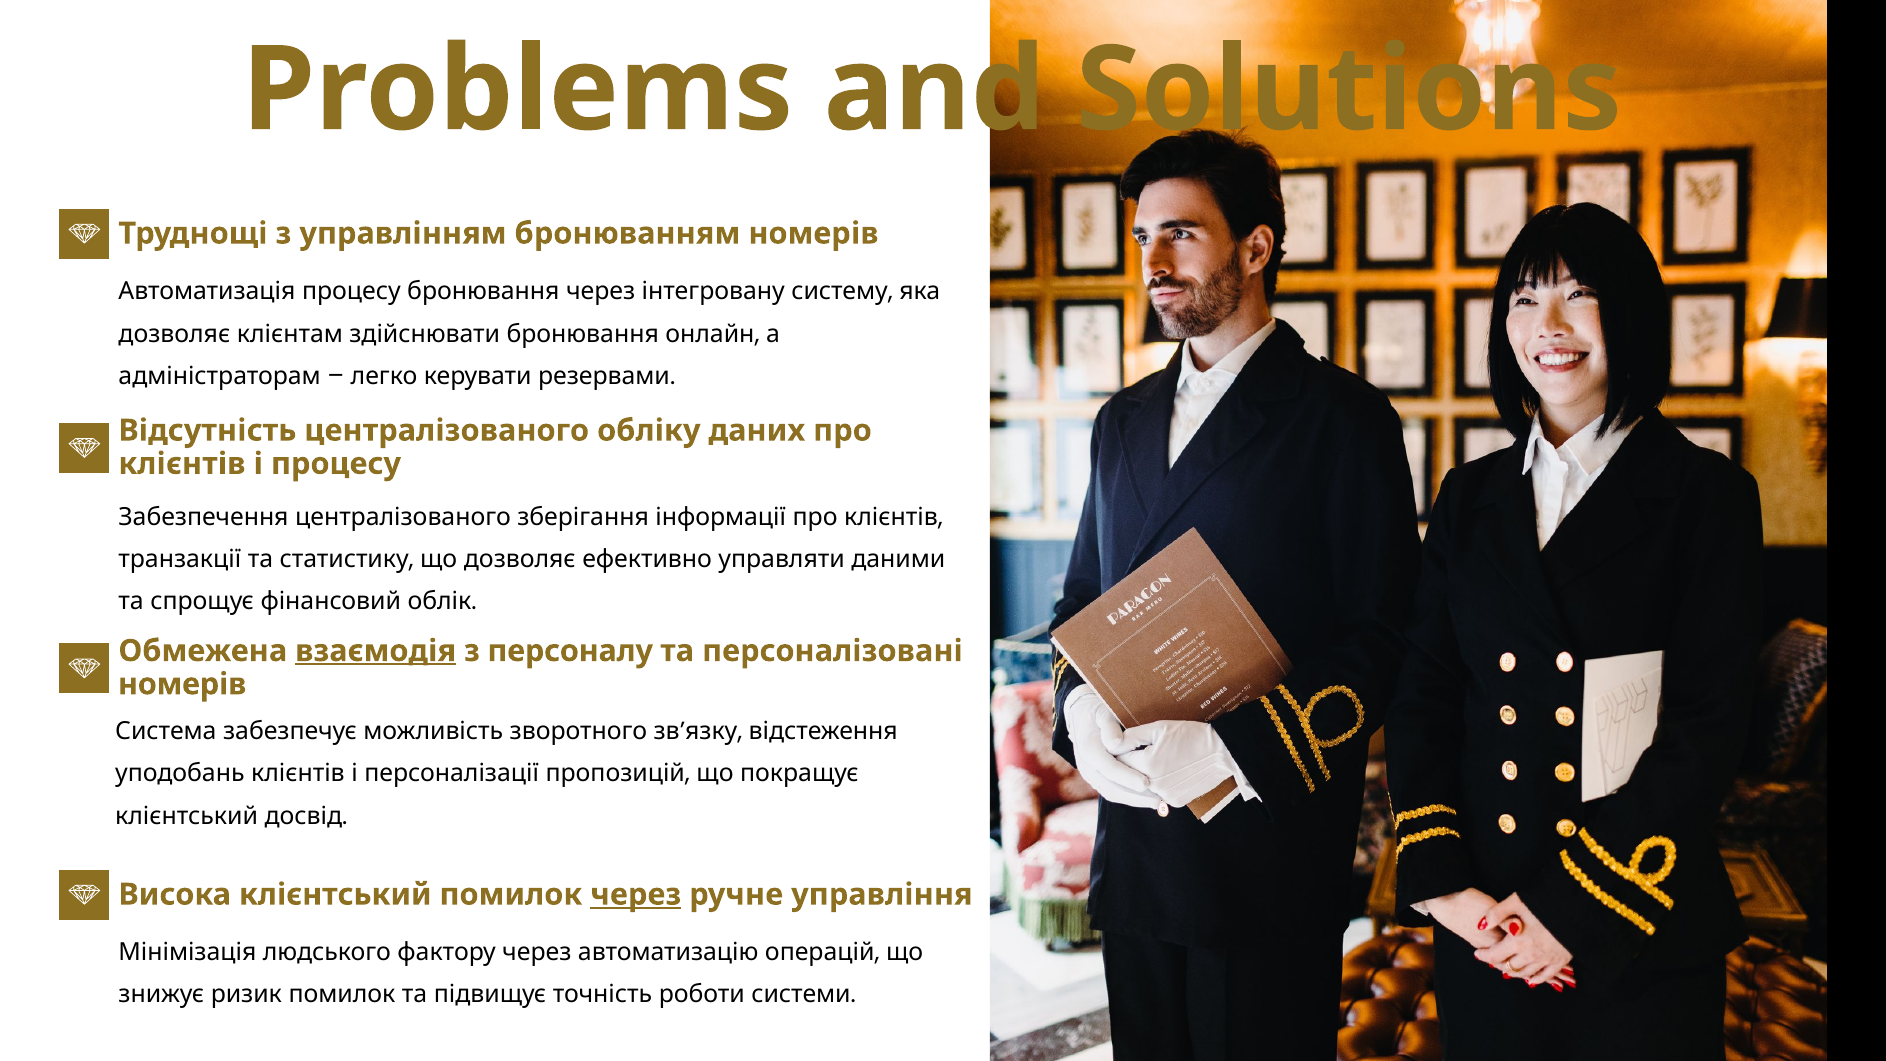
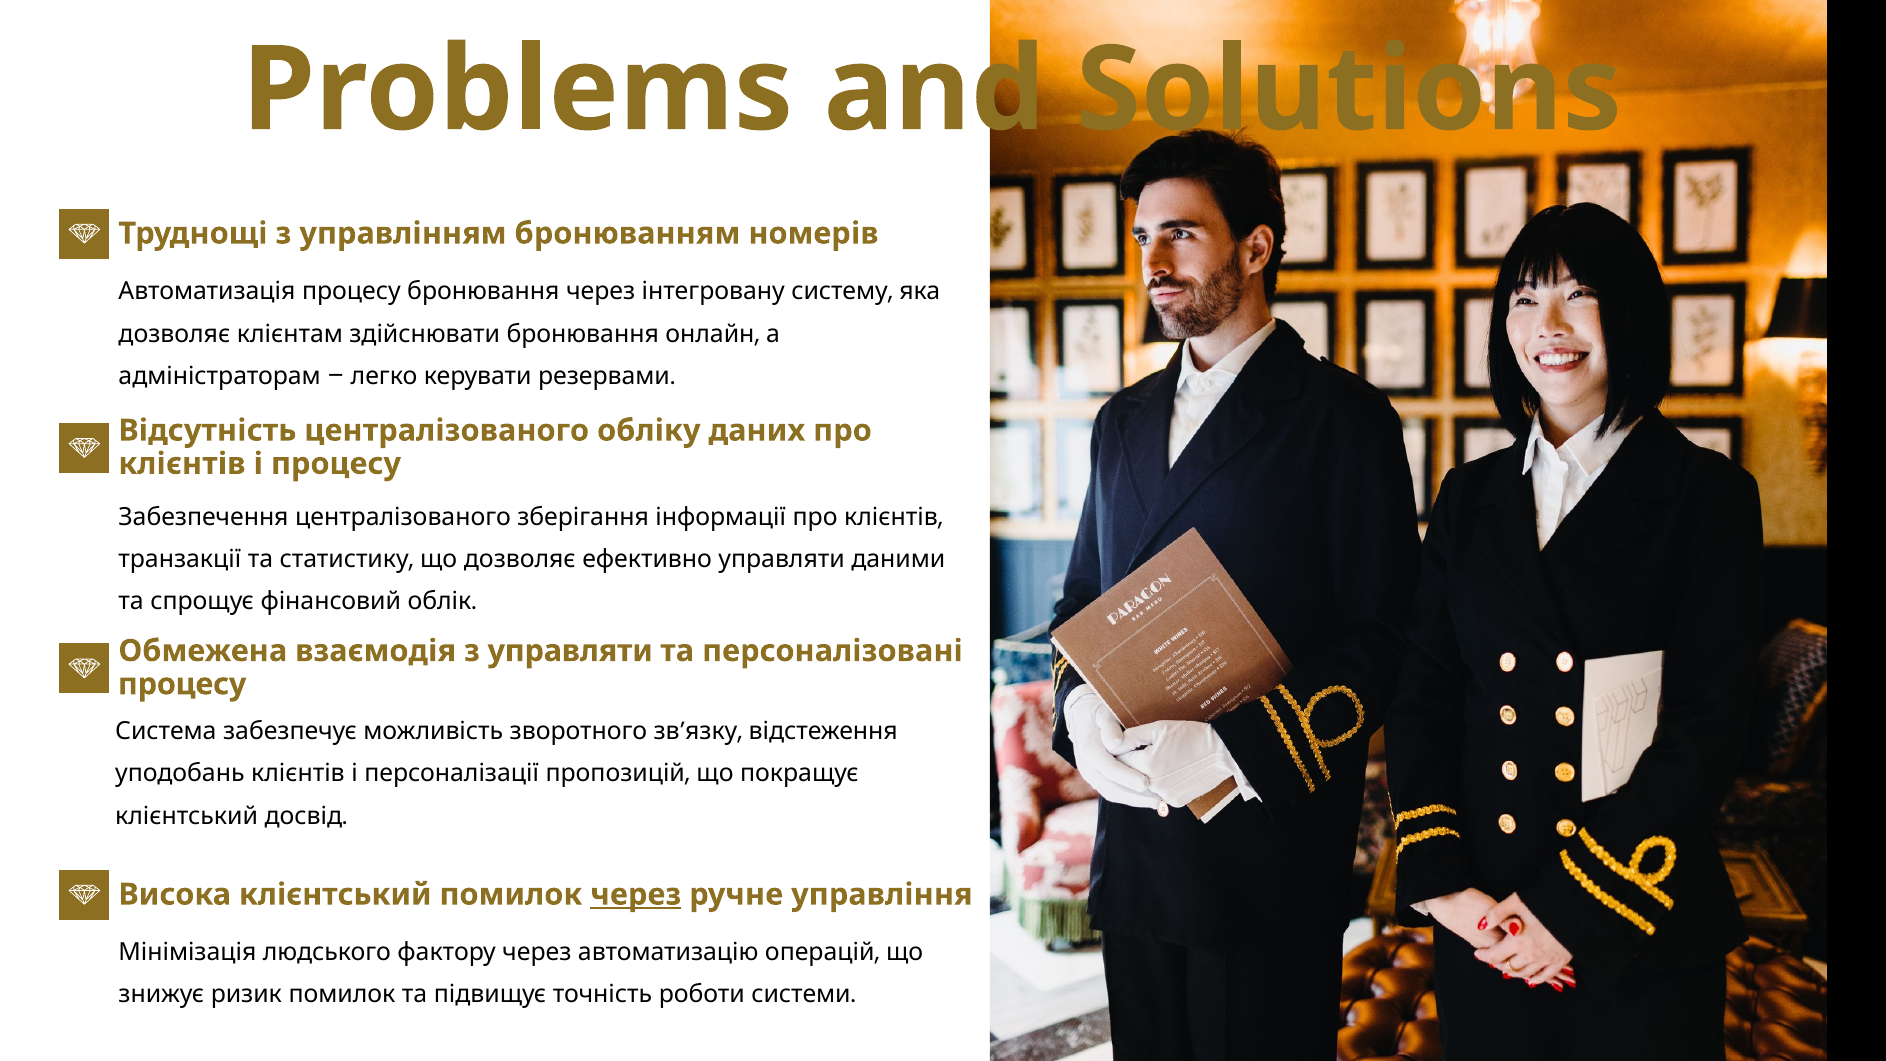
взаємодія underline: present -> none
з персоналу: персоналу -> управляти
номерів at (182, 684): номерів -> процесу
